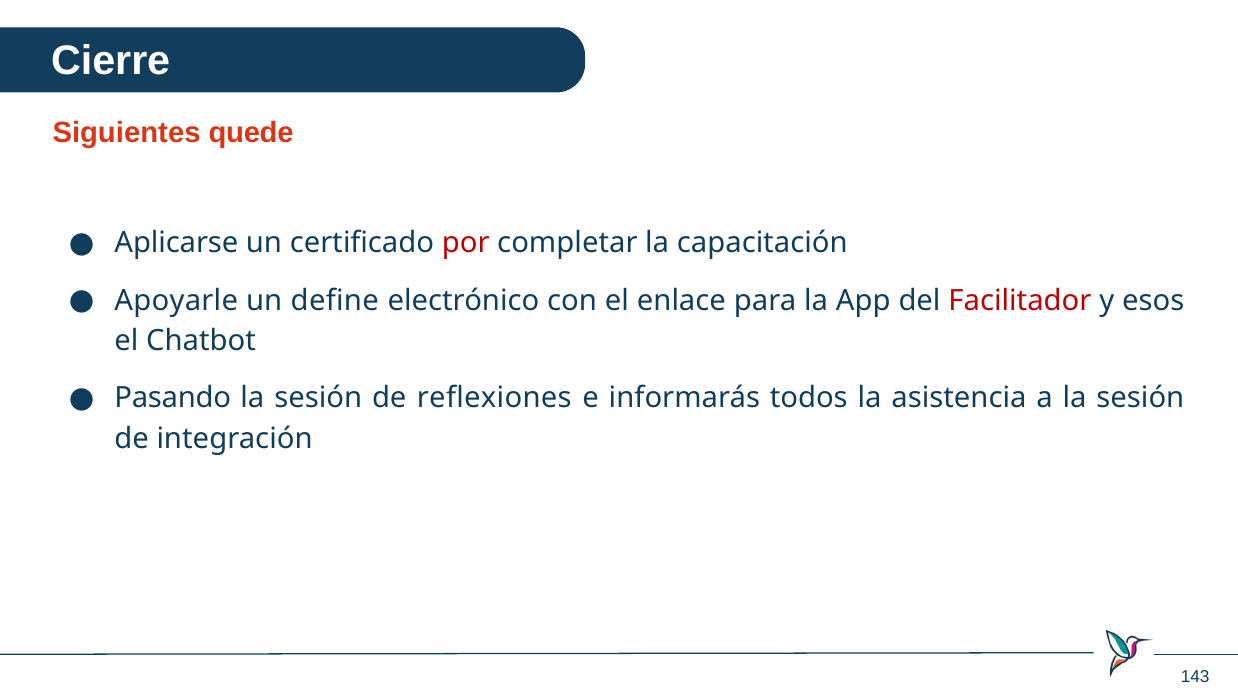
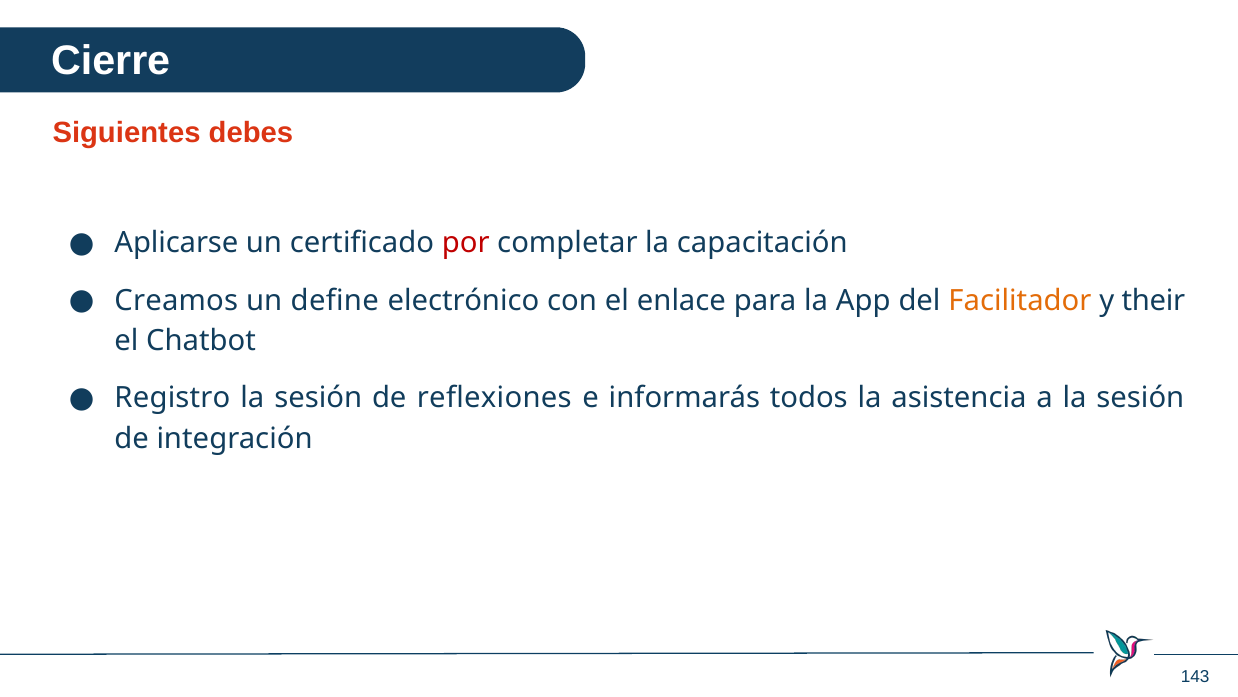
quede: quede -> debes
Apoyarle: Apoyarle -> Creamos
Facilitador colour: red -> orange
esos: esos -> their
Pasando: Pasando -> Registro
